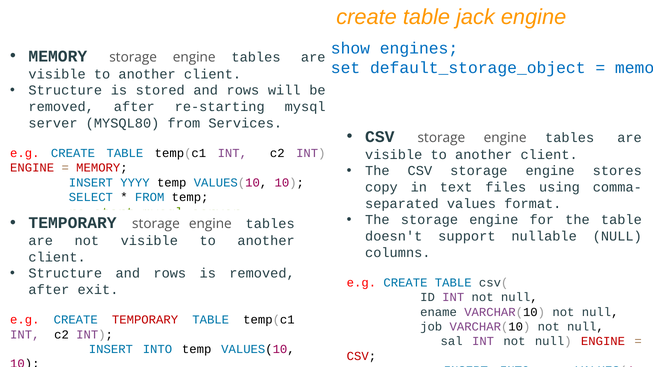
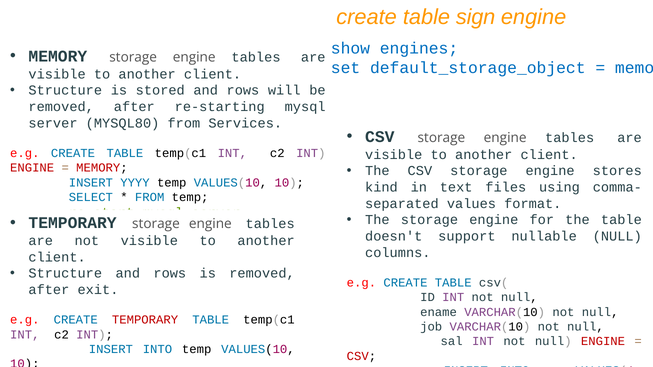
jack: jack -> sign
copy: copy -> kind
